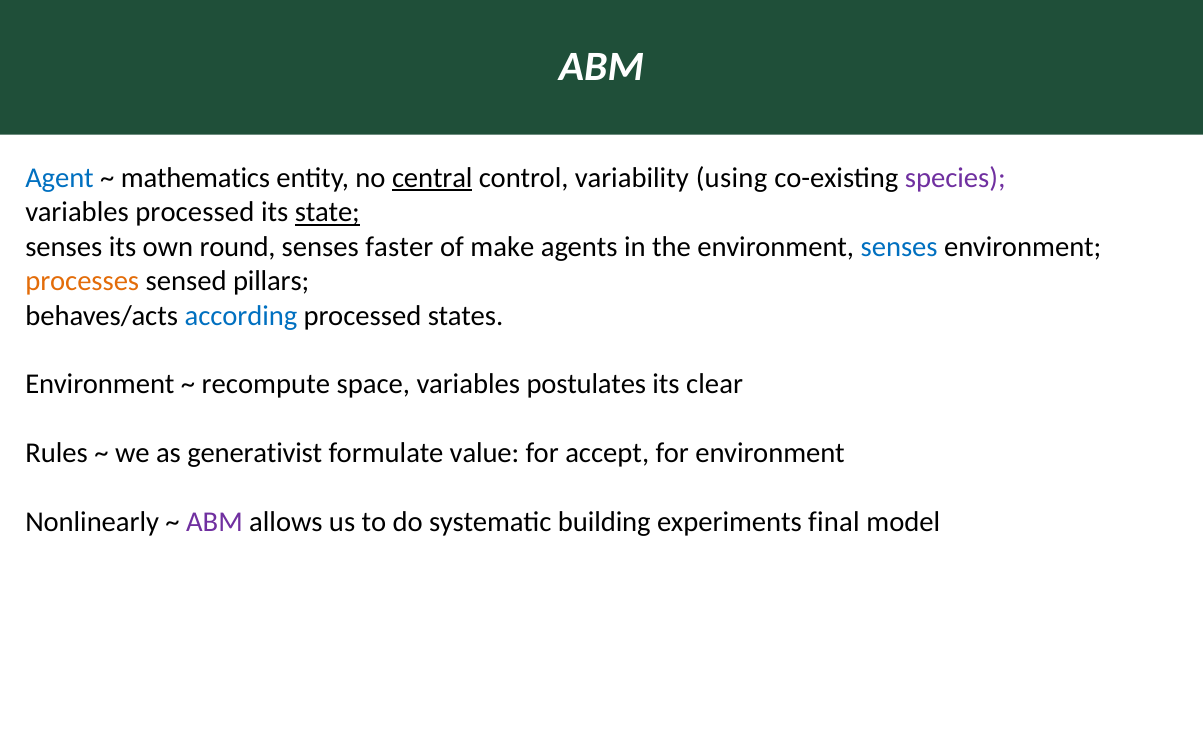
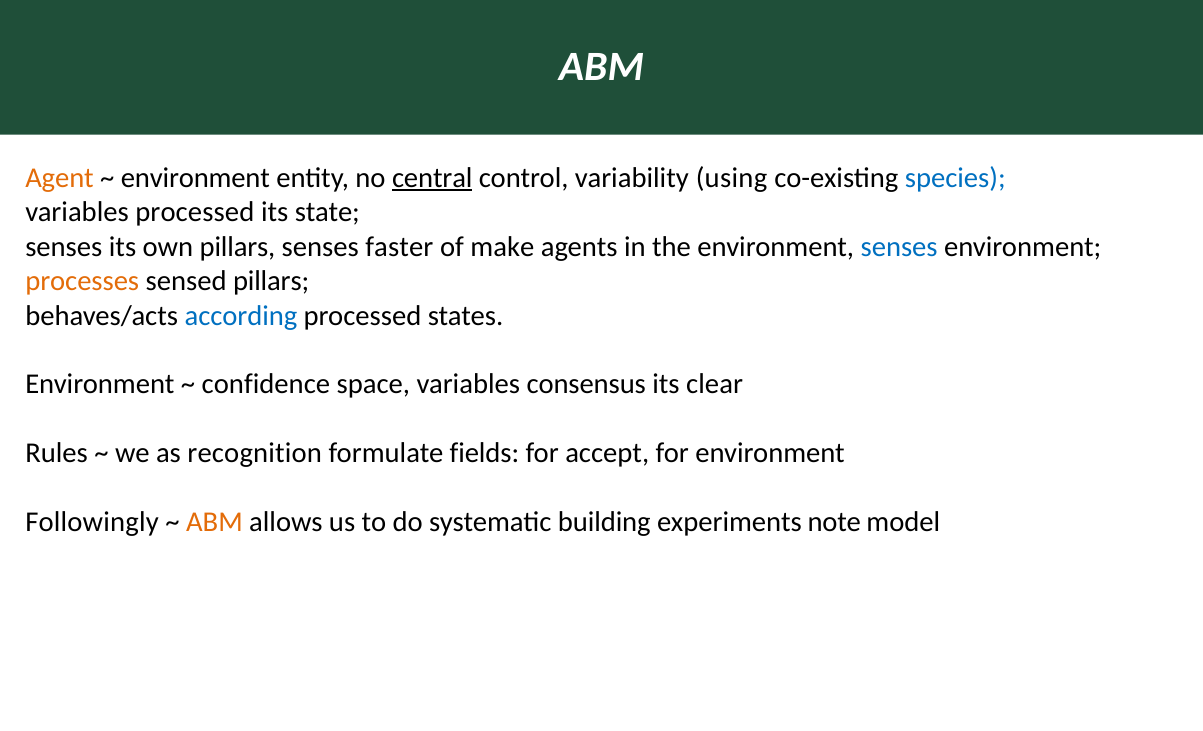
Agent colour: blue -> orange
mathematics at (195, 178): mathematics -> environment
species colour: purple -> blue
state underline: present -> none
own round: round -> pillars
recompute: recompute -> confidence
postulates: postulates -> consensus
generativist: generativist -> recognition
value: value -> fields
Nonlinearly: Nonlinearly -> Followingly
ABM at (214, 522) colour: purple -> orange
final: final -> note
